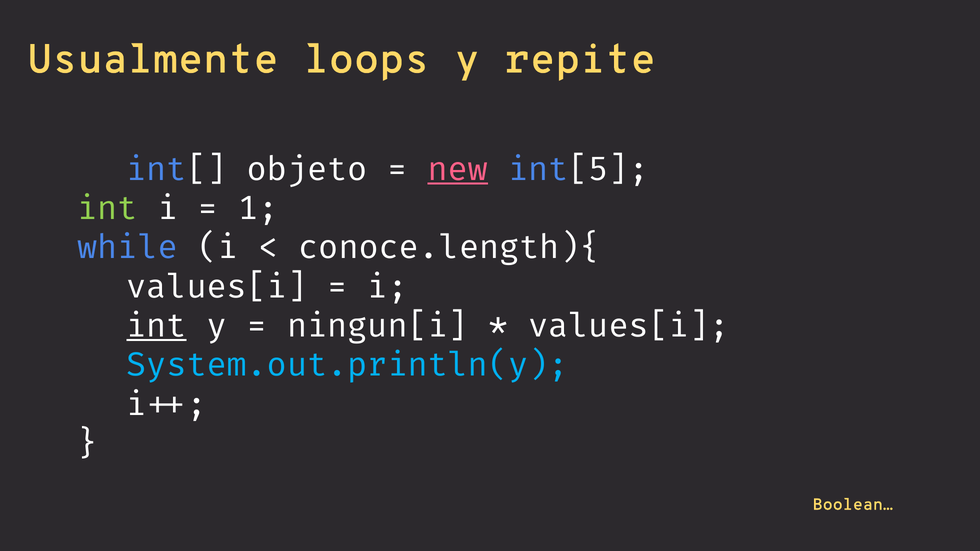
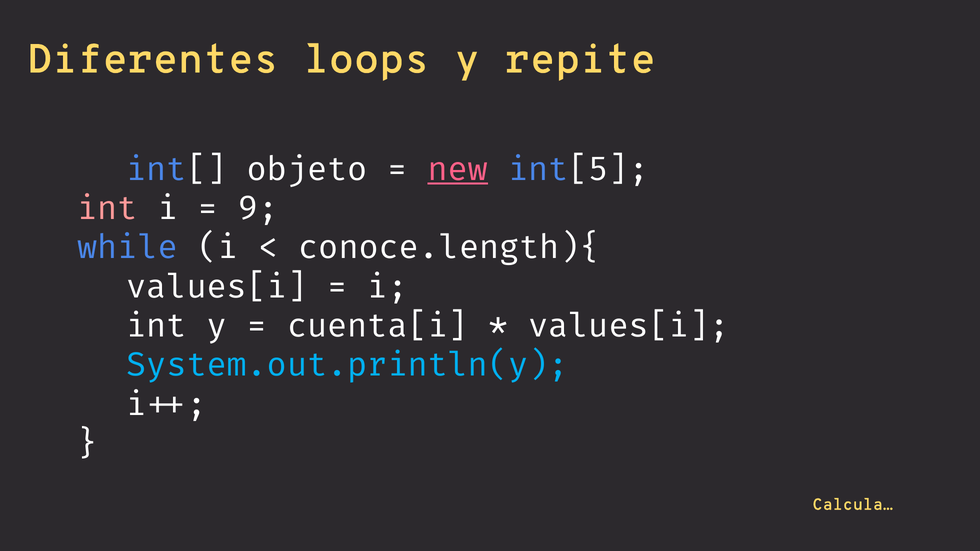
Usualmente: Usualmente -> Diferentes
int at (107, 209) colour: light green -> pink
1: 1 -> 9
int at (156, 326) underline: present -> none
ningun[i: ningun[i -> cuenta[i
Boolean…: Boolean… -> Calcula…
